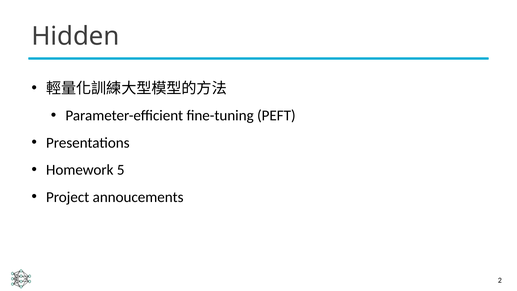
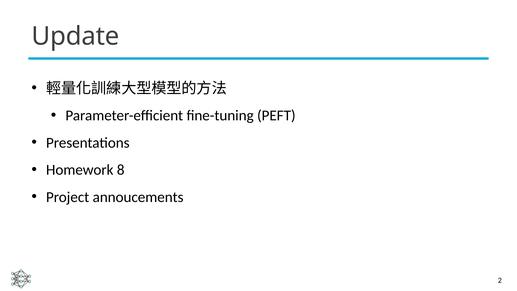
Hidden: Hidden -> Update
5: 5 -> 8
